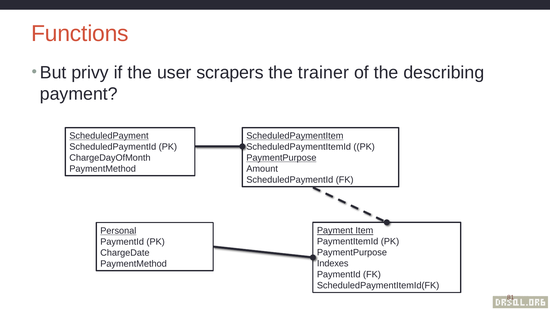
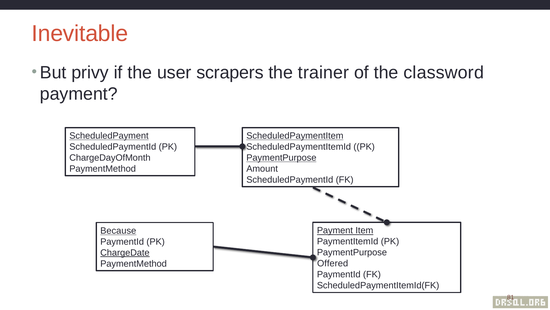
Functions: Functions -> Inevitable
describing: describing -> classword
Personal: Personal -> Because
ChargeDate underline: none -> present
Indexes: Indexes -> Offered
